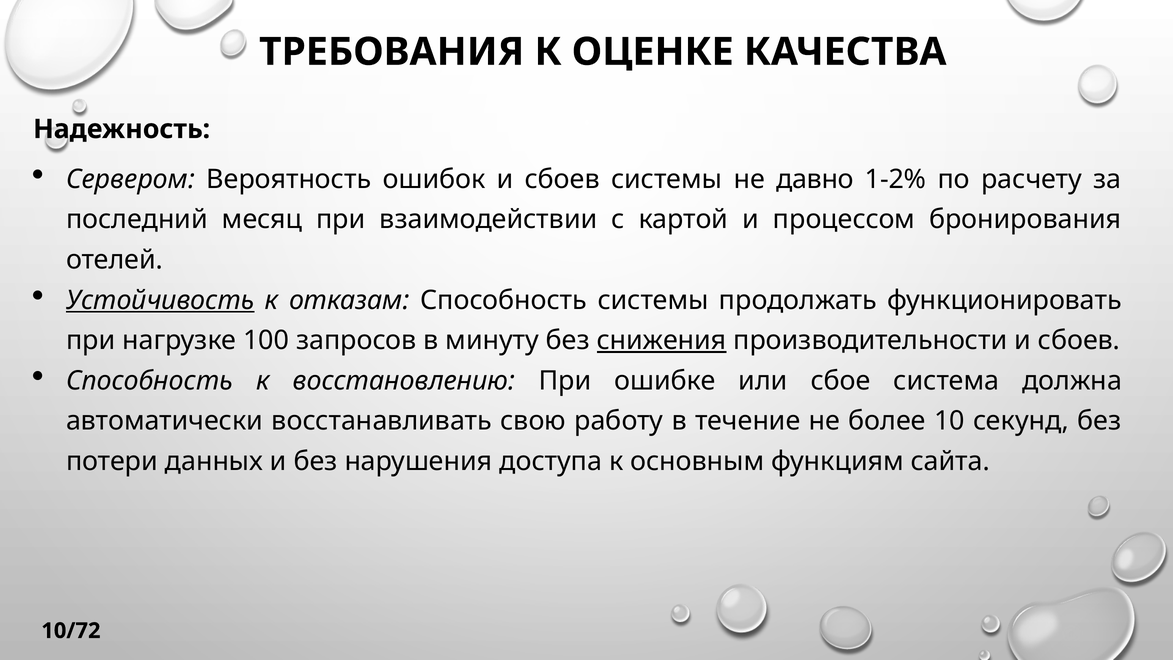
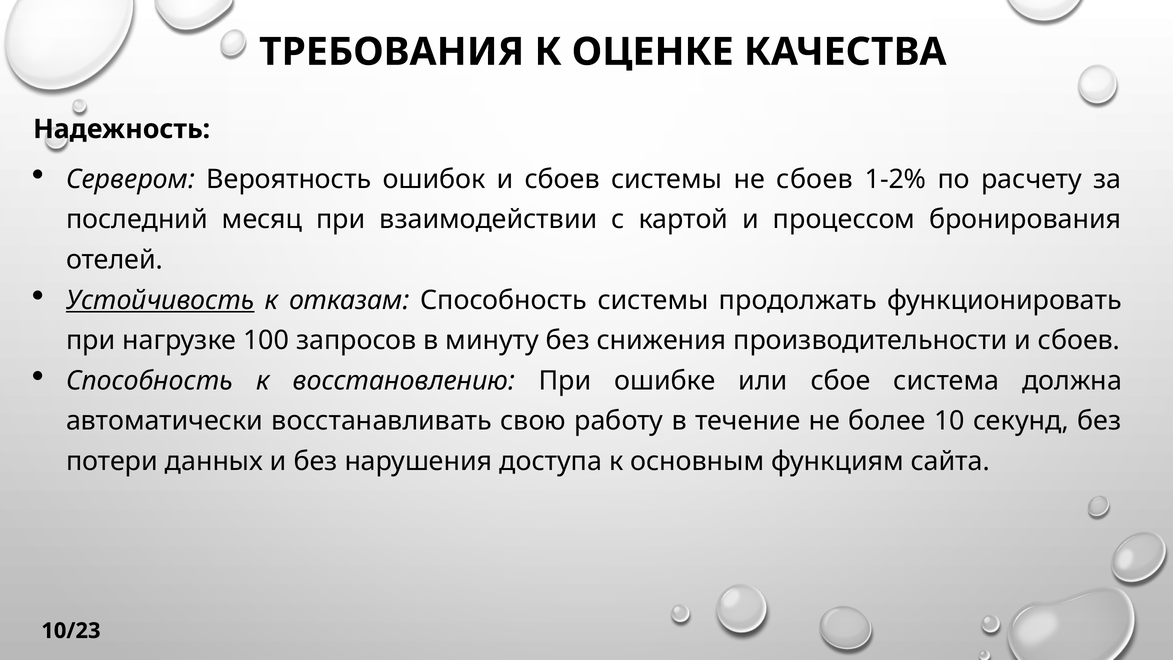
не давно: давно -> сбоев
снижения underline: present -> none
10/72: 10/72 -> 10/23
